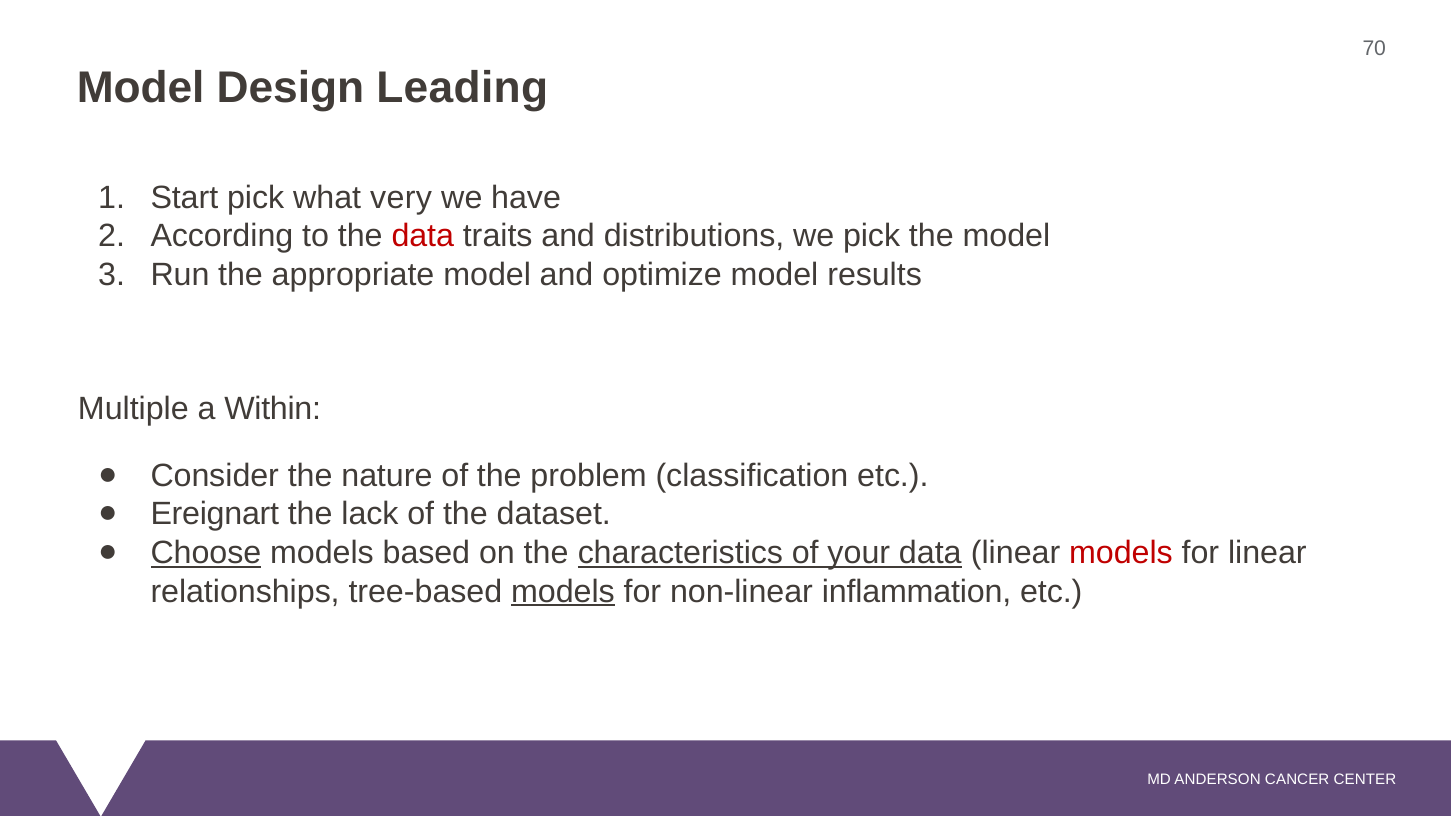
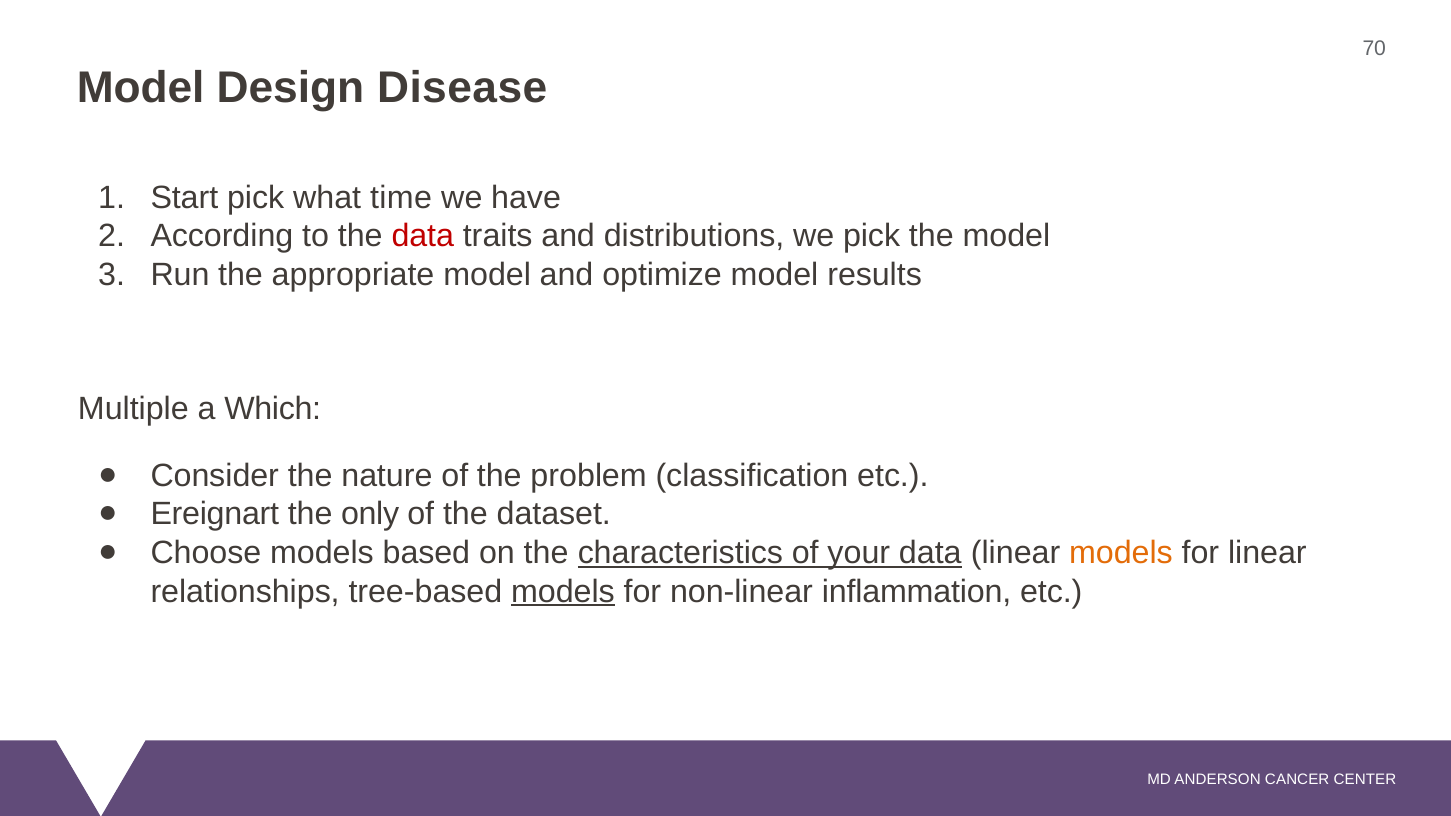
Leading: Leading -> Disease
very: very -> time
Within: Within -> Which
lack: lack -> only
Choose underline: present -> none
models at (1121, 553) colour: red -> orange
